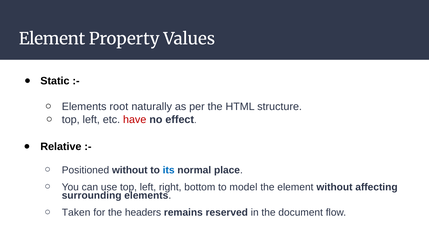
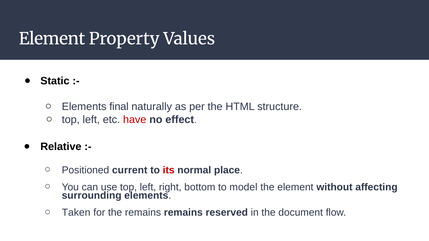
root: root -> final
Positioned without: without -> current
its colour: blue -> red
the headers: headers -> remains
